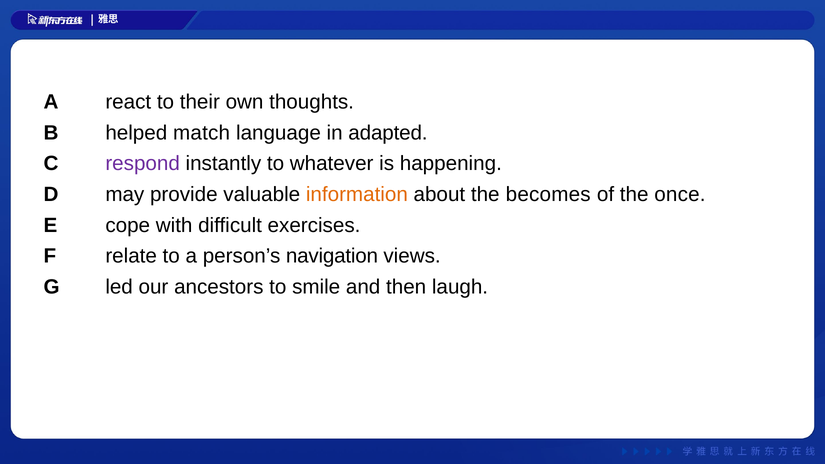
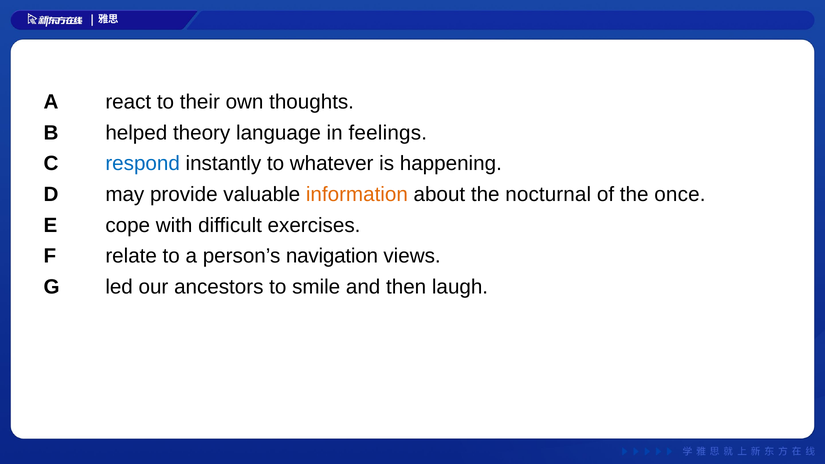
match: match -> theory
adapted: adapted -> feelings
respond colour: purple -> blue
becomes: becomes -> nocturnal
